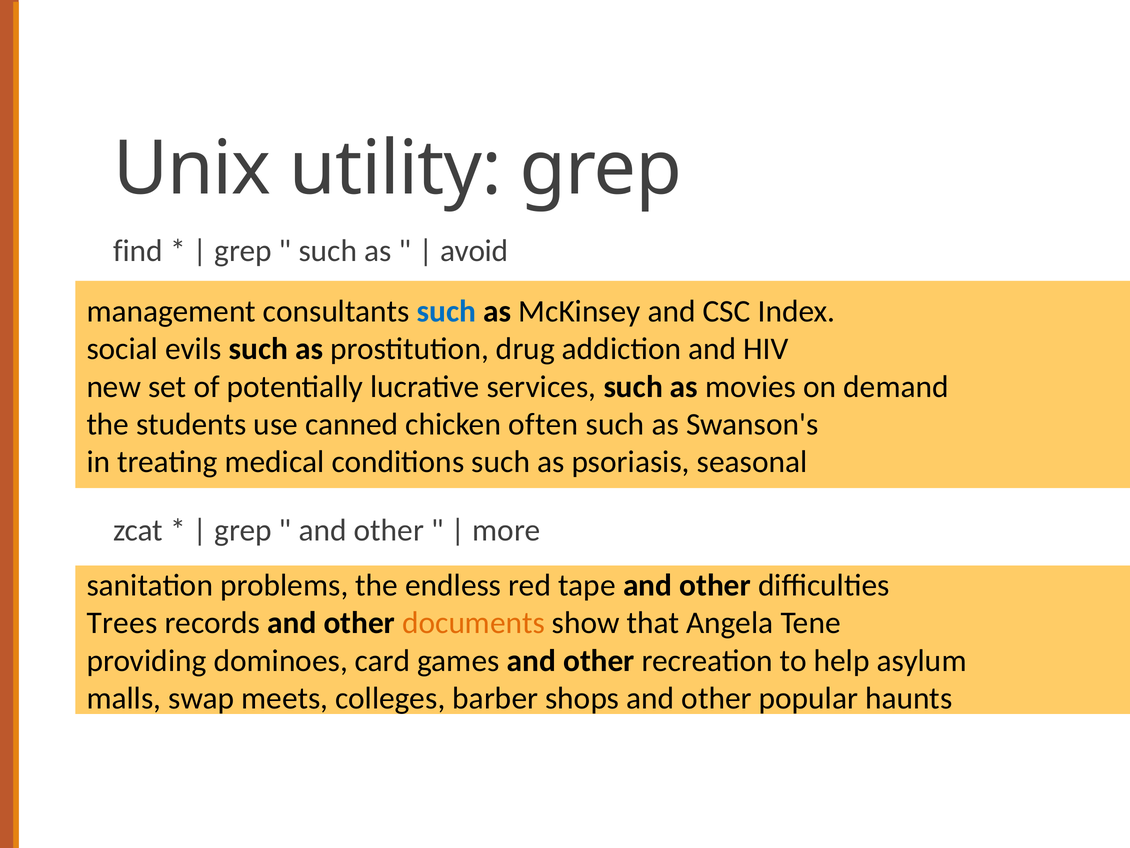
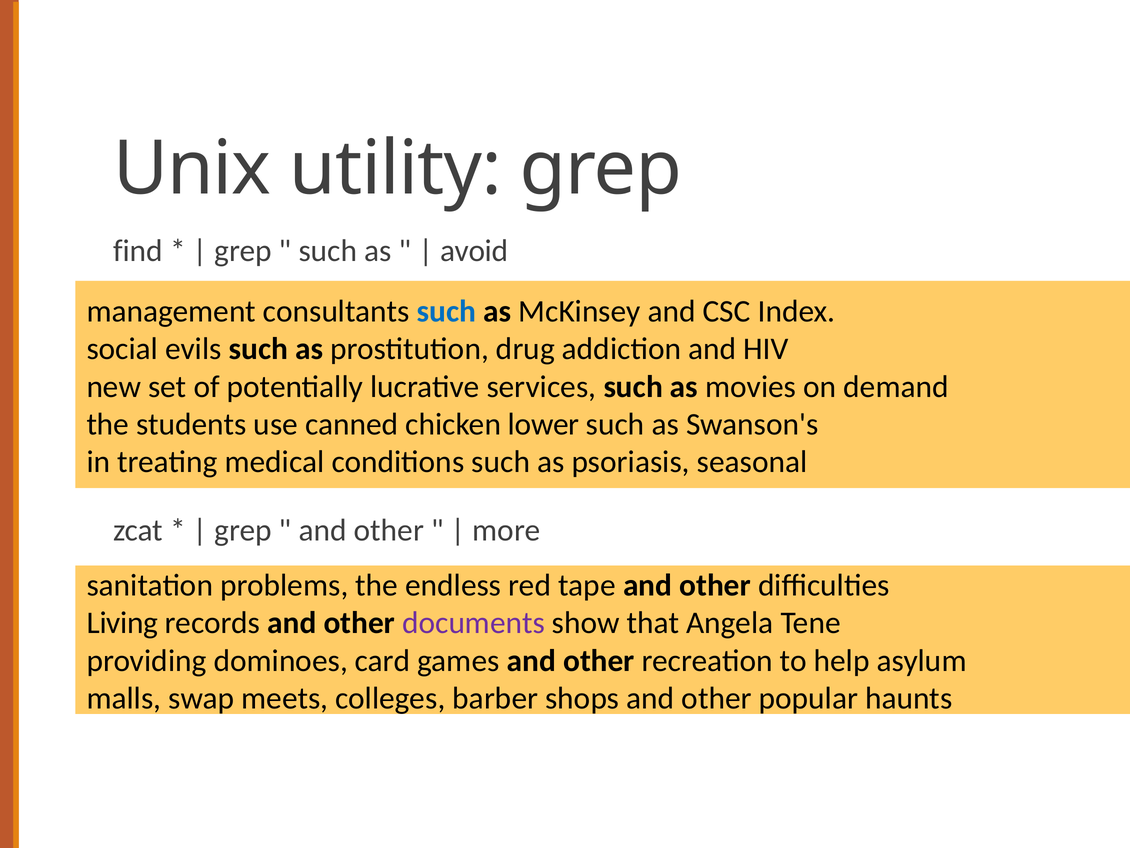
often: often -> lower
Trees: Trees -> Living
documents colour: orange -> purple
